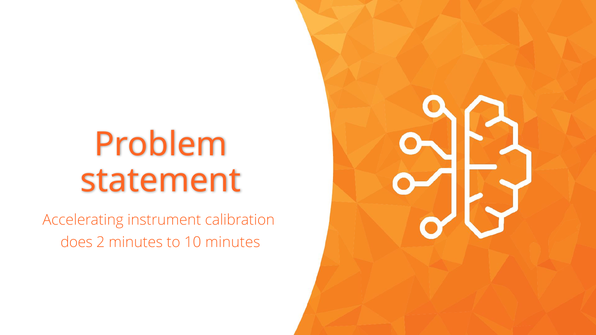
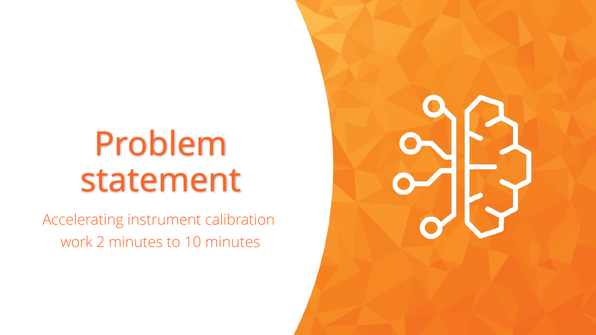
does: does -> work
